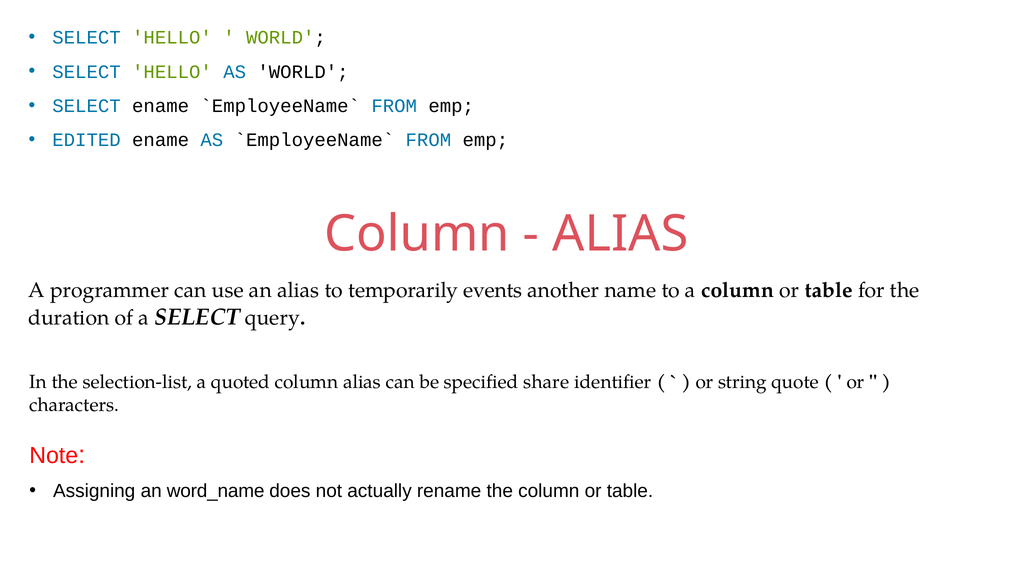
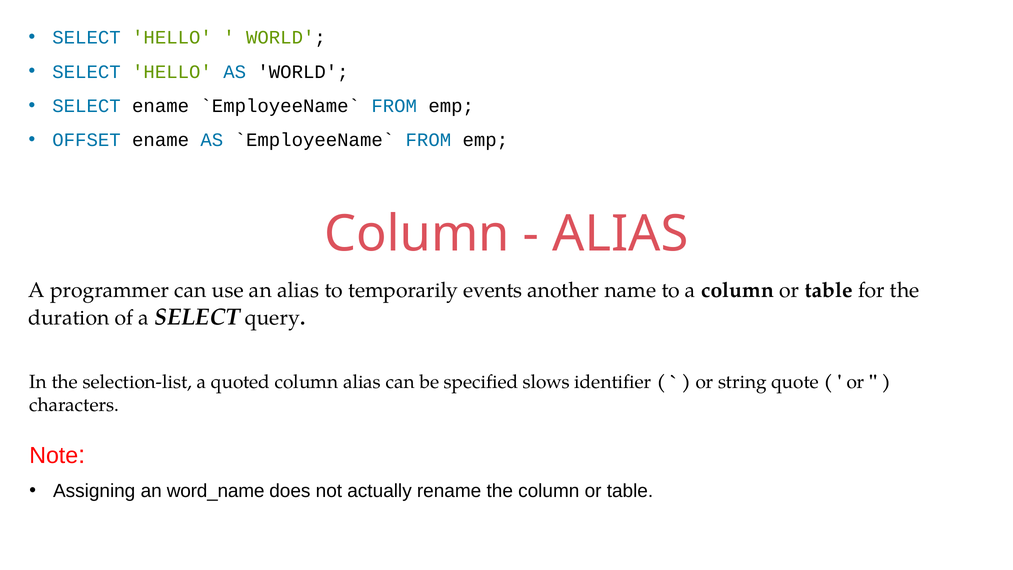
EDITED: EDITED -> OFFSET
share: share -> slows
